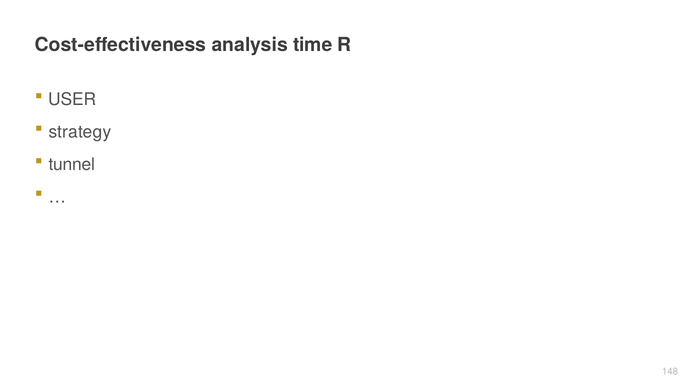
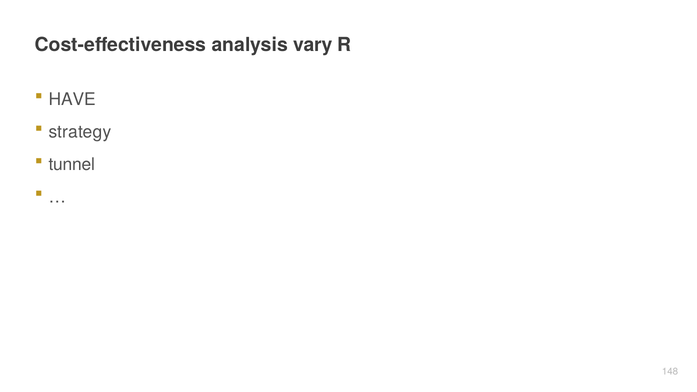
time: time -> vary
USER: USER -> HAVE
